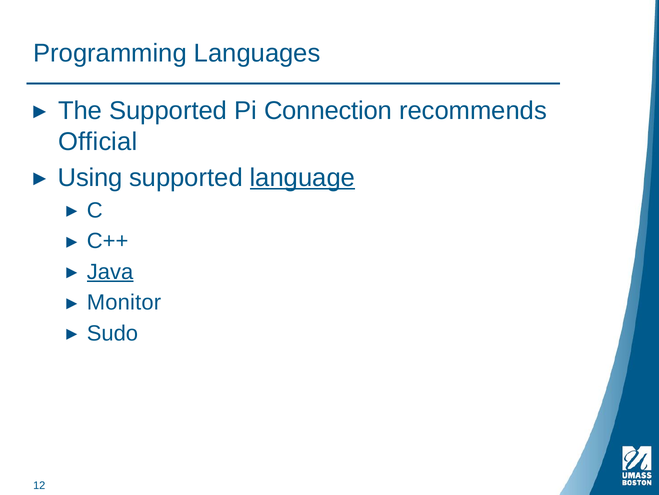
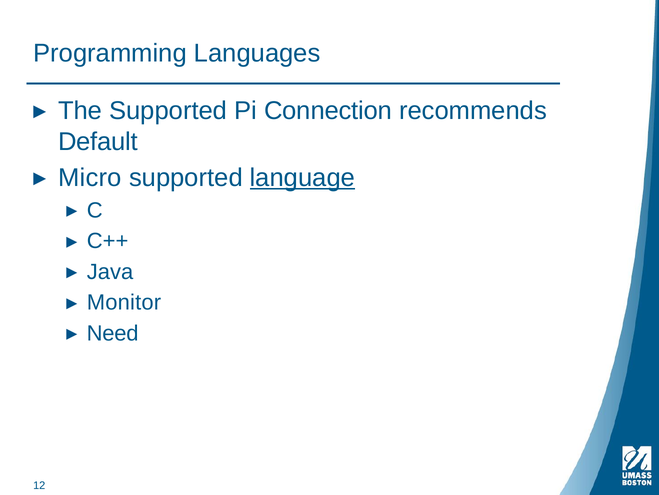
Official: Official -> Default
Using: Using -> Micro
Java underline: present -> none
Sudo: Sudo -> Need
